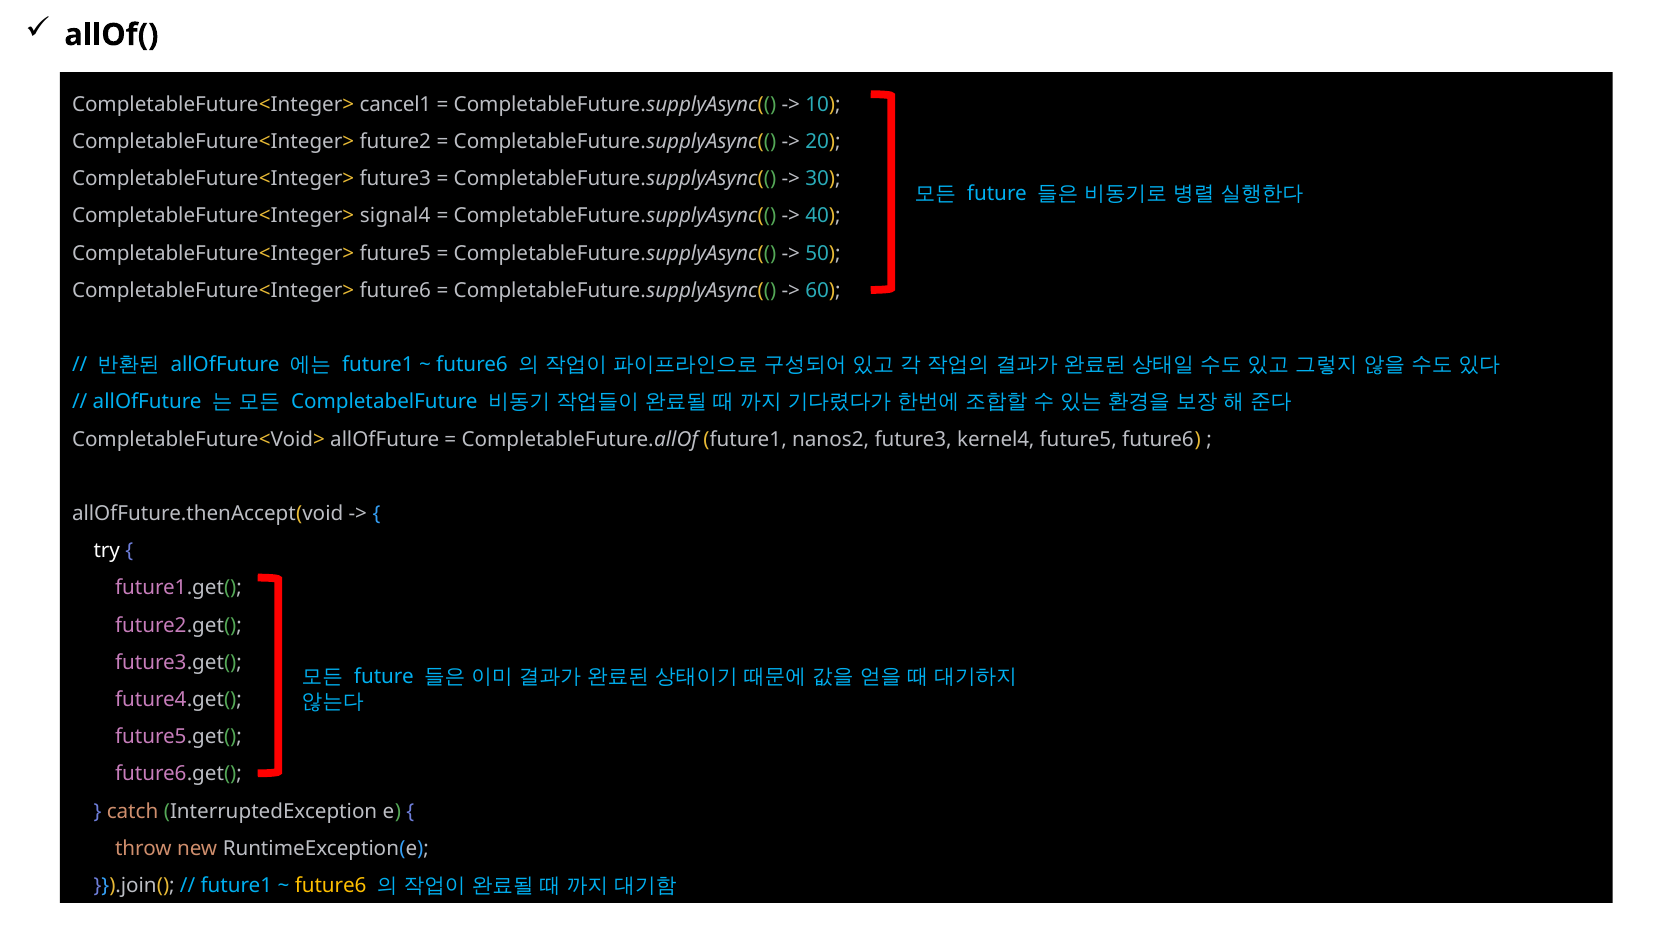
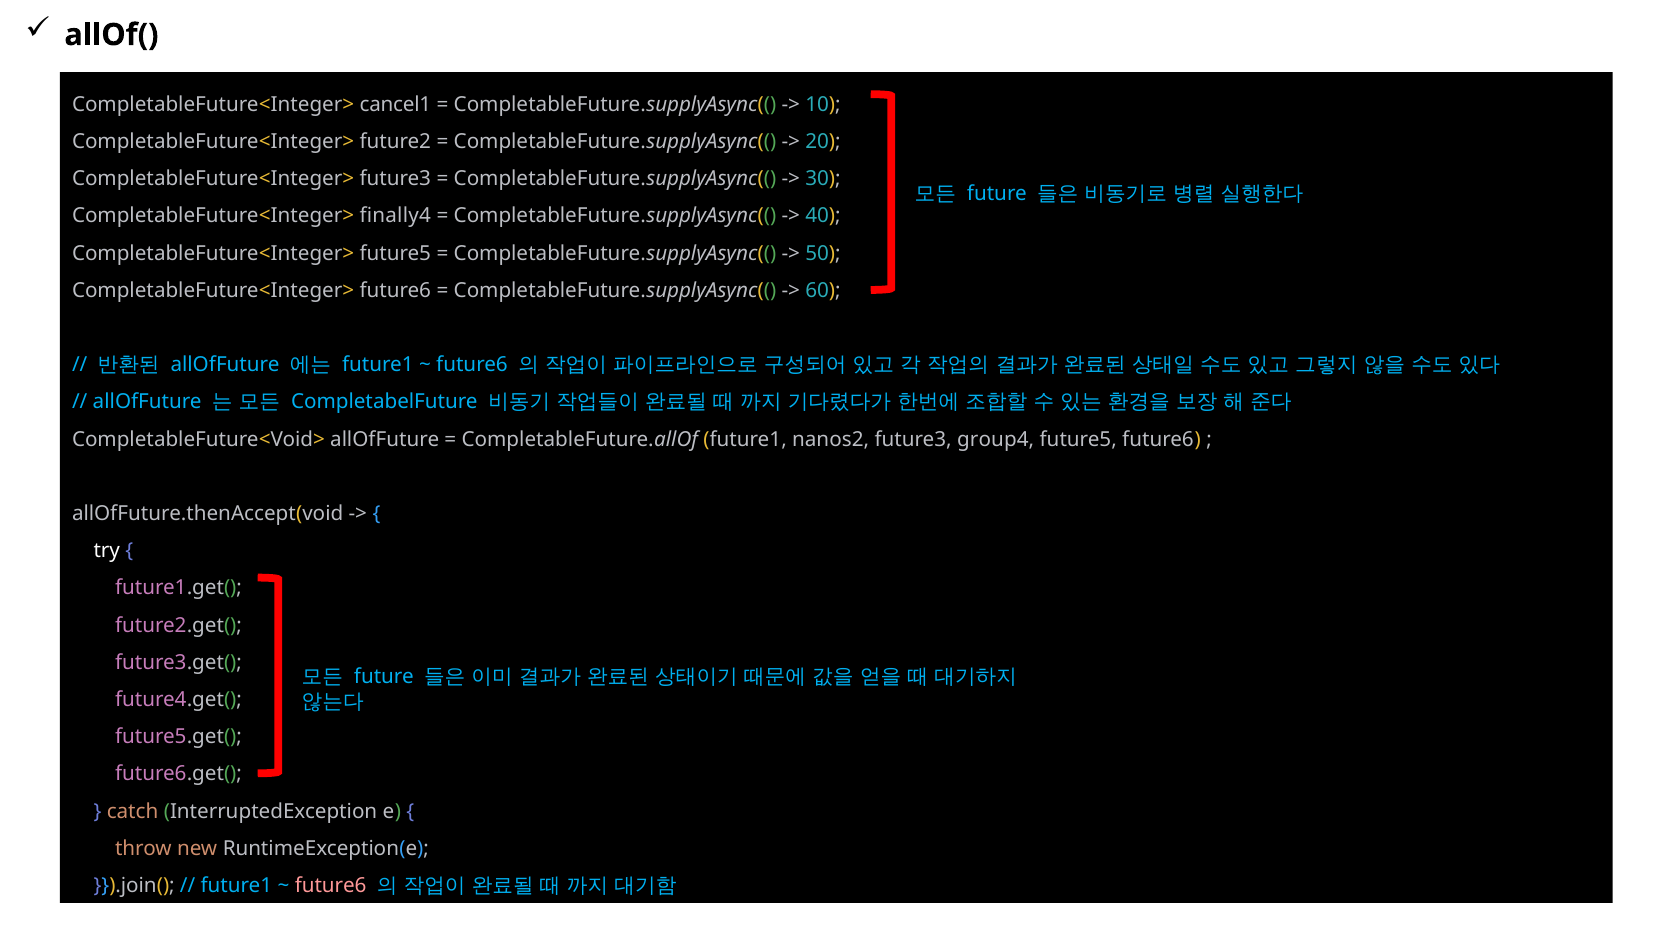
signal4: signal4 -> finally4
kernel4: kernel4 -> group4
future6 at (331, 886) colour: yellow -> pink
